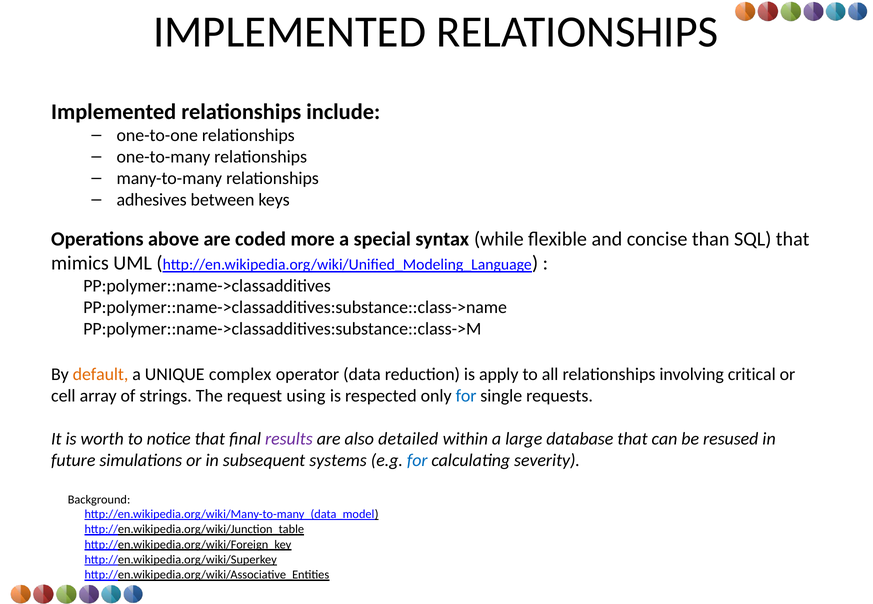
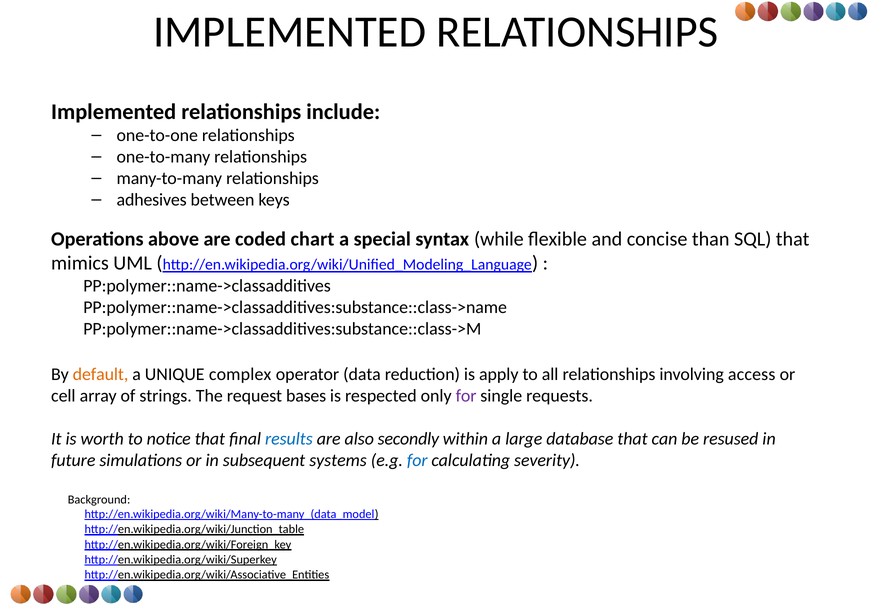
more: more -> chart
critical: critical -> access
using: using -> bases
for at (466, 396) colour: blue -> purple
results colour: purple -> blue
detailed: detailed -> secondly
